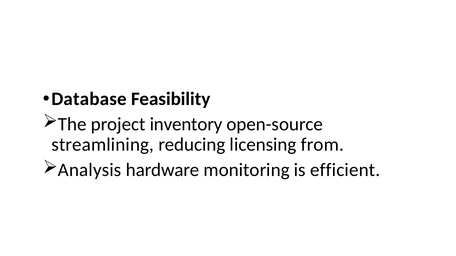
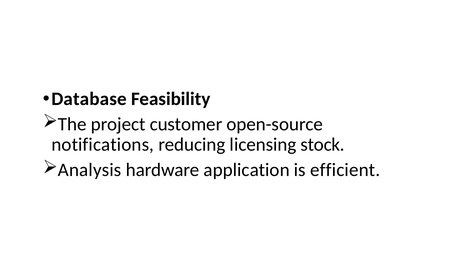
inventory: inventory -> customer
streamlining: streamlining -> notifications
from: from -> stock
monitoring: monitoring -> application
